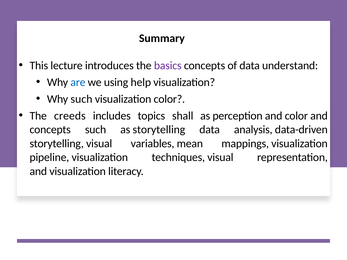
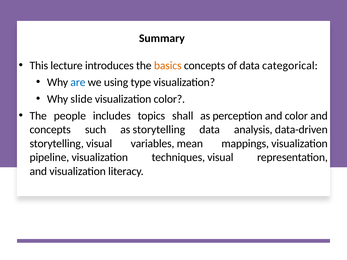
basics colour: purple -> orange
understand: understand -> categorical
help: help -> type
Why such: such -> slide
creeds: creeds -> people
